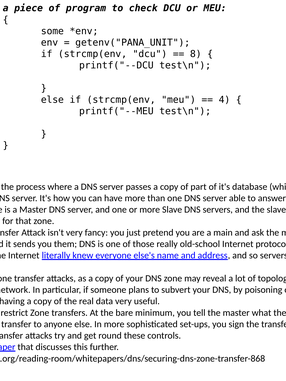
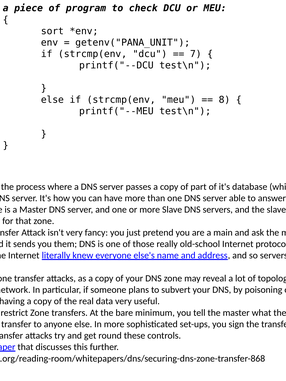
some: some -> sort
8: 8 -> 7
4: 4 -> 8
